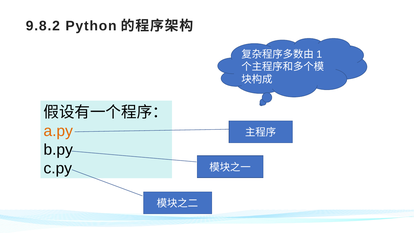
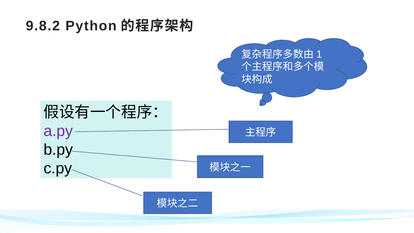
a.py colour: orange -> purple
